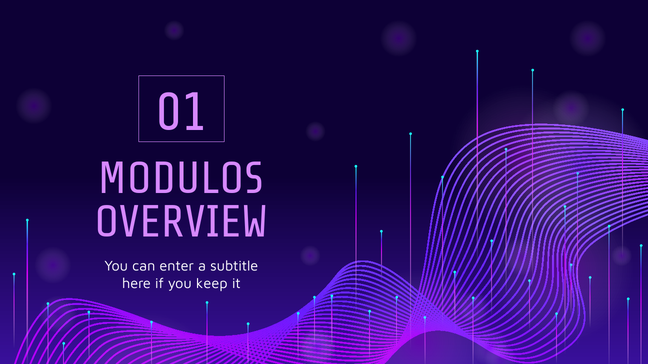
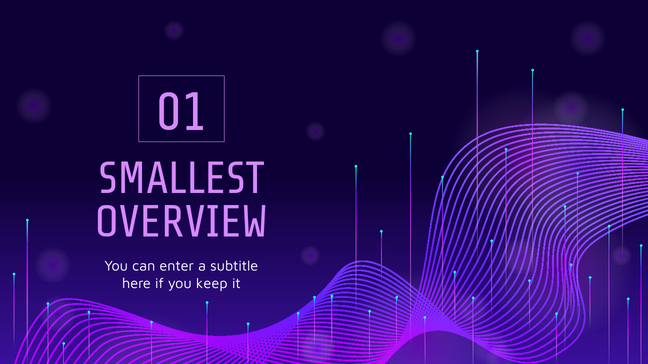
MODULOS: MODULOS -> SMALLEST
